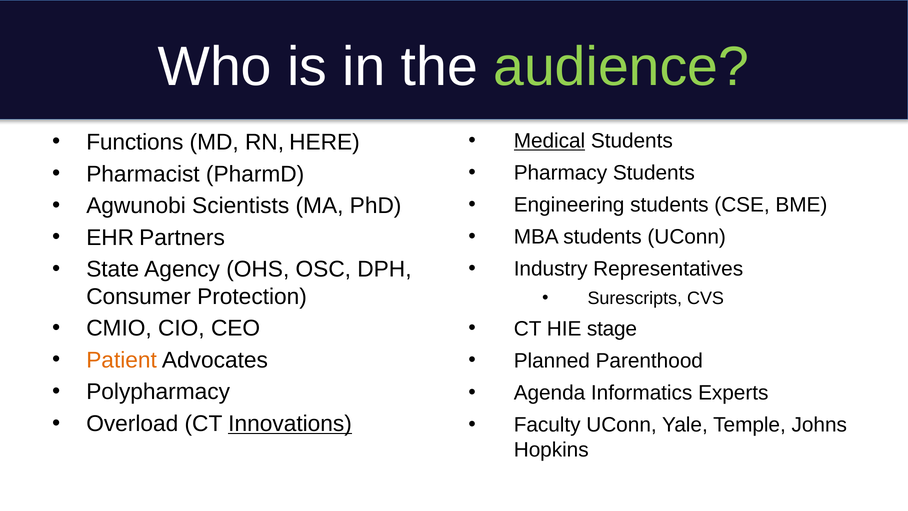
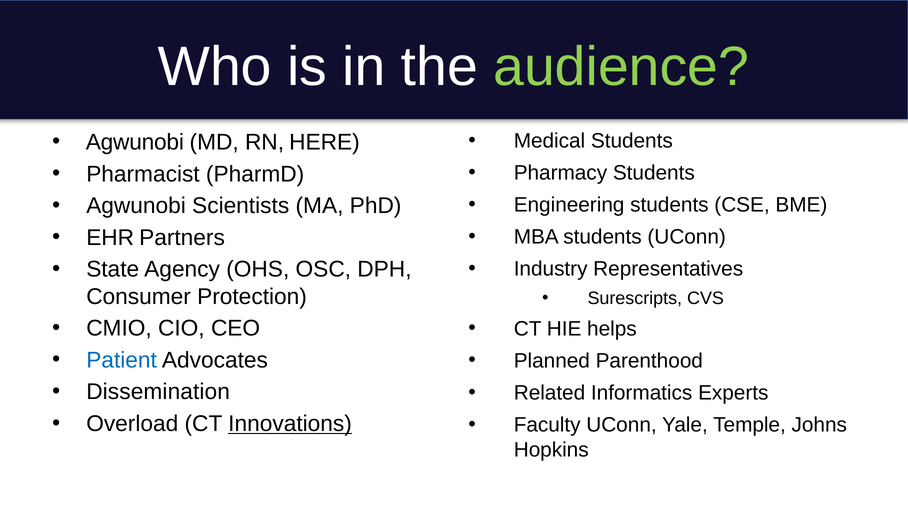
Medical underline: present -> none
Functions at (135, 142): Functions -> Agwunobi
stage: stage -> helps
Patient colour: orange -> blue
Polypharmacy: Polypharmacy -> Dissemination
Agenda: Agenda -> Related
